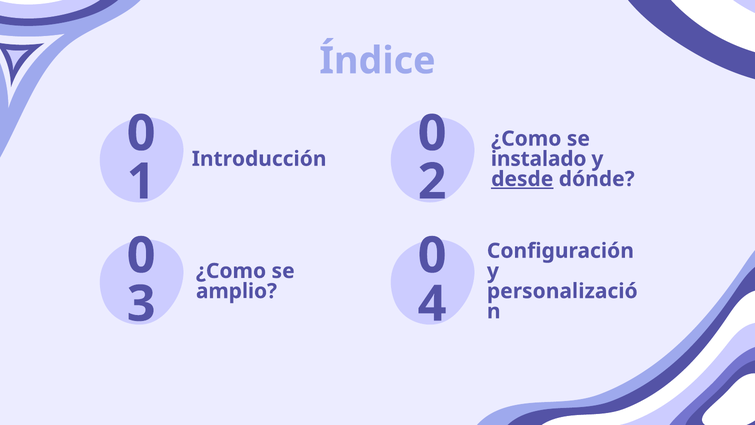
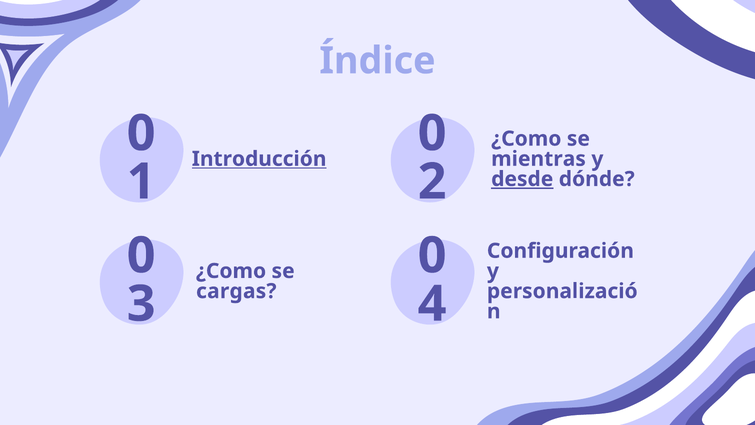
Introducción underline: none -> present
instalado: instalado -> mientras
amplio: amplio -> cargas
